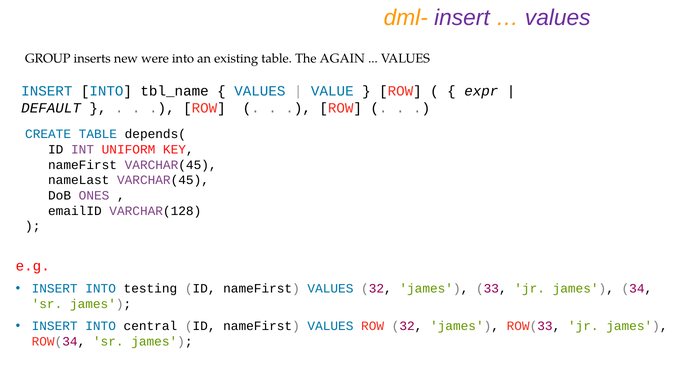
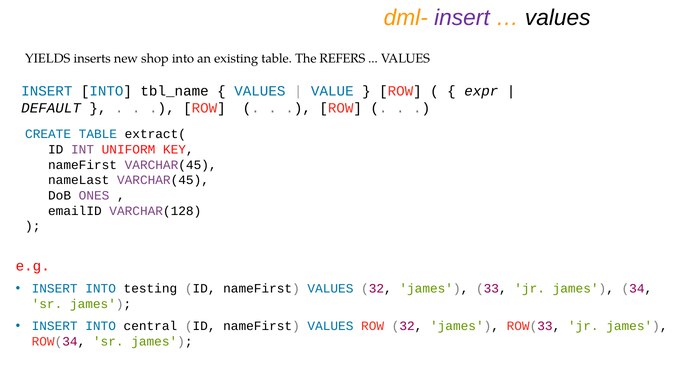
values at (558, 18) colour: purple -> black
GROUP: GROUP -> YIELDS
were: were -> shop
AGAIN: AGAIN -> REFERS
depends(: depends( -> extract(
